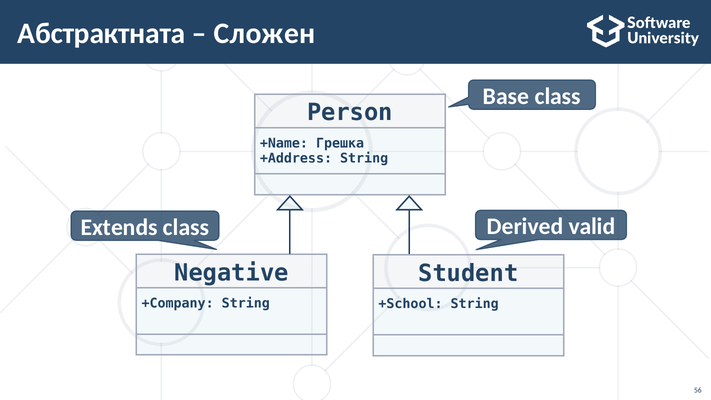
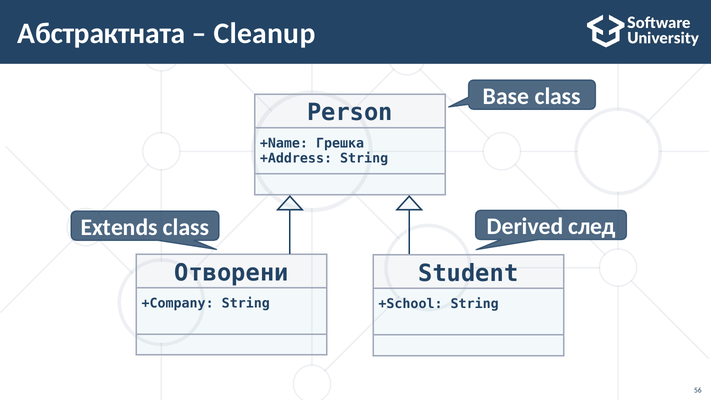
Сложен: Сложен -> Cleanup
valid: valid -> след
Negative: Negative -> Отворени
